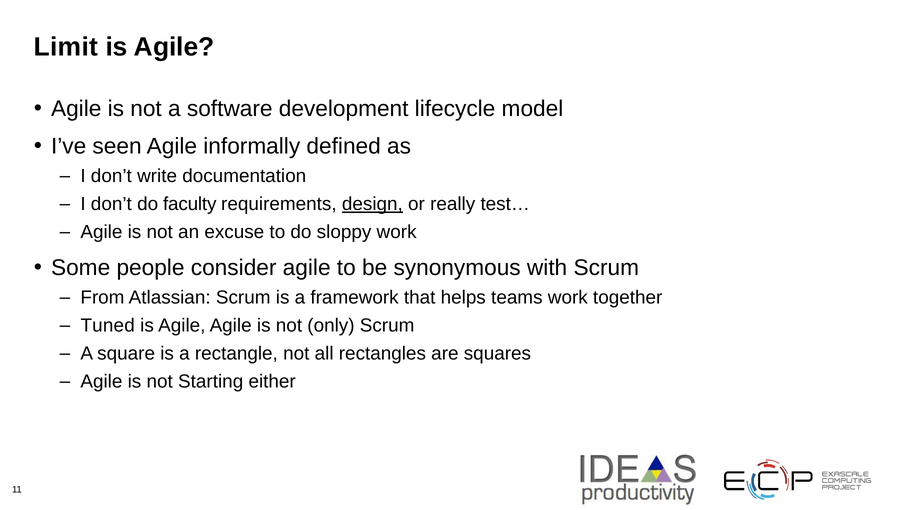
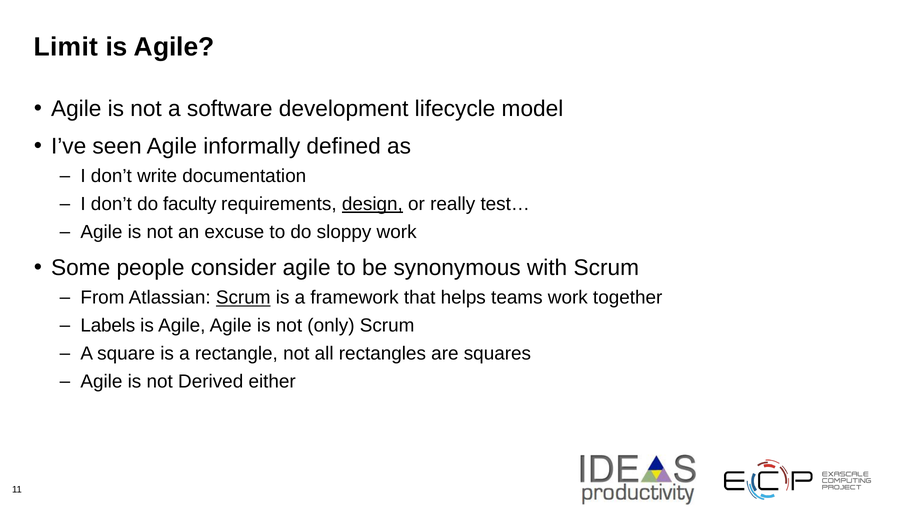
Scrum at (243, 298) underline: none -> present
Tuned: Tuned -> Labels
Starting: Starting -> Derived
